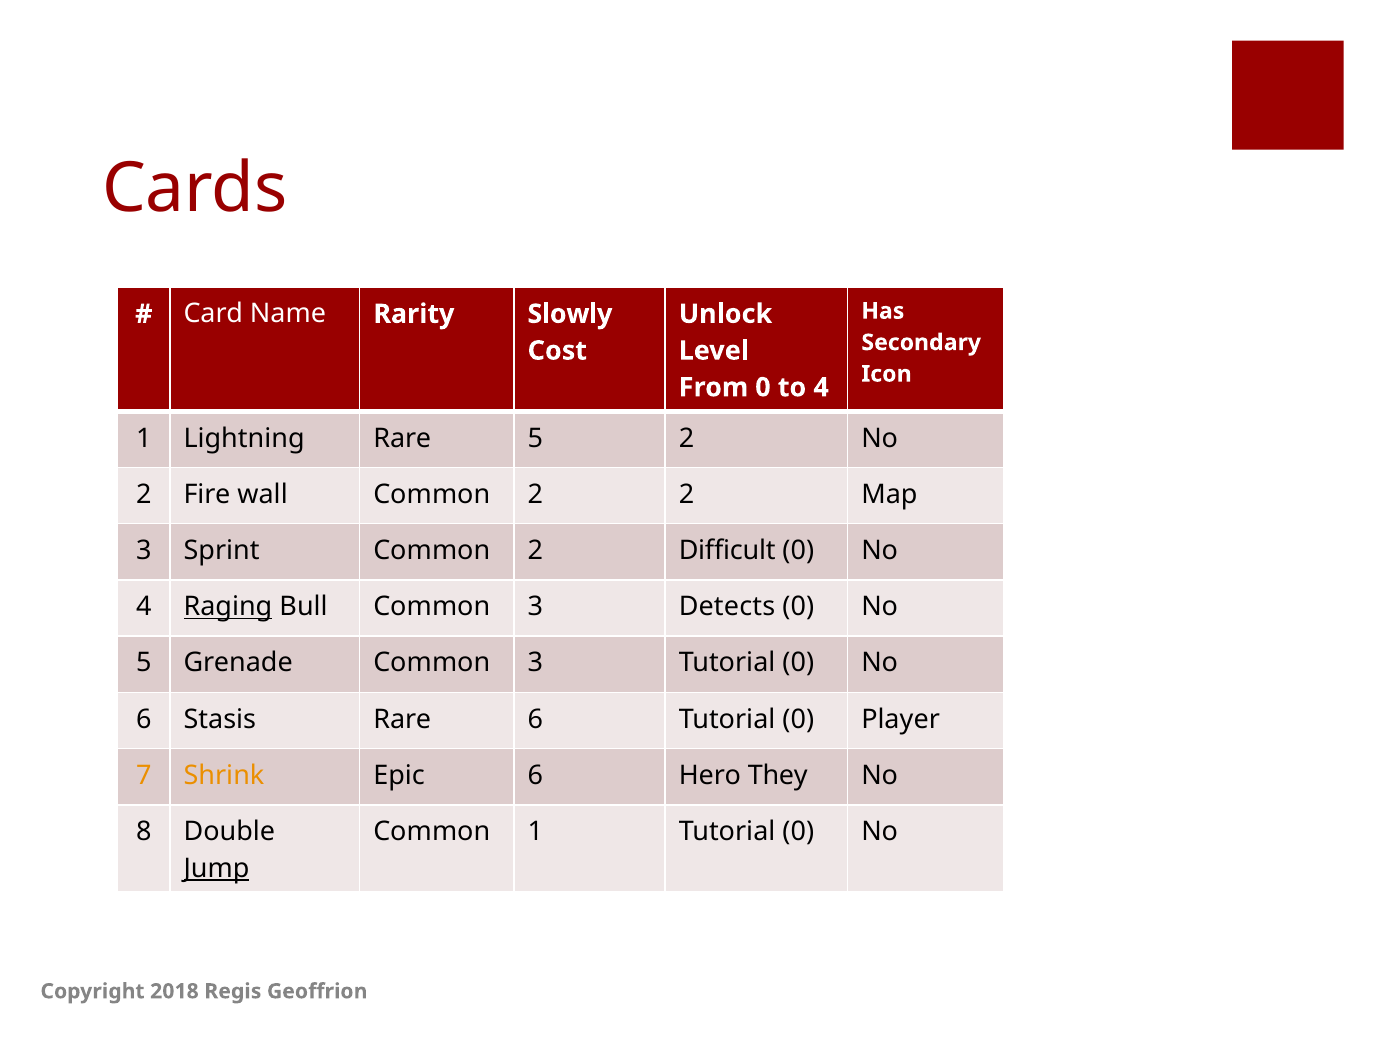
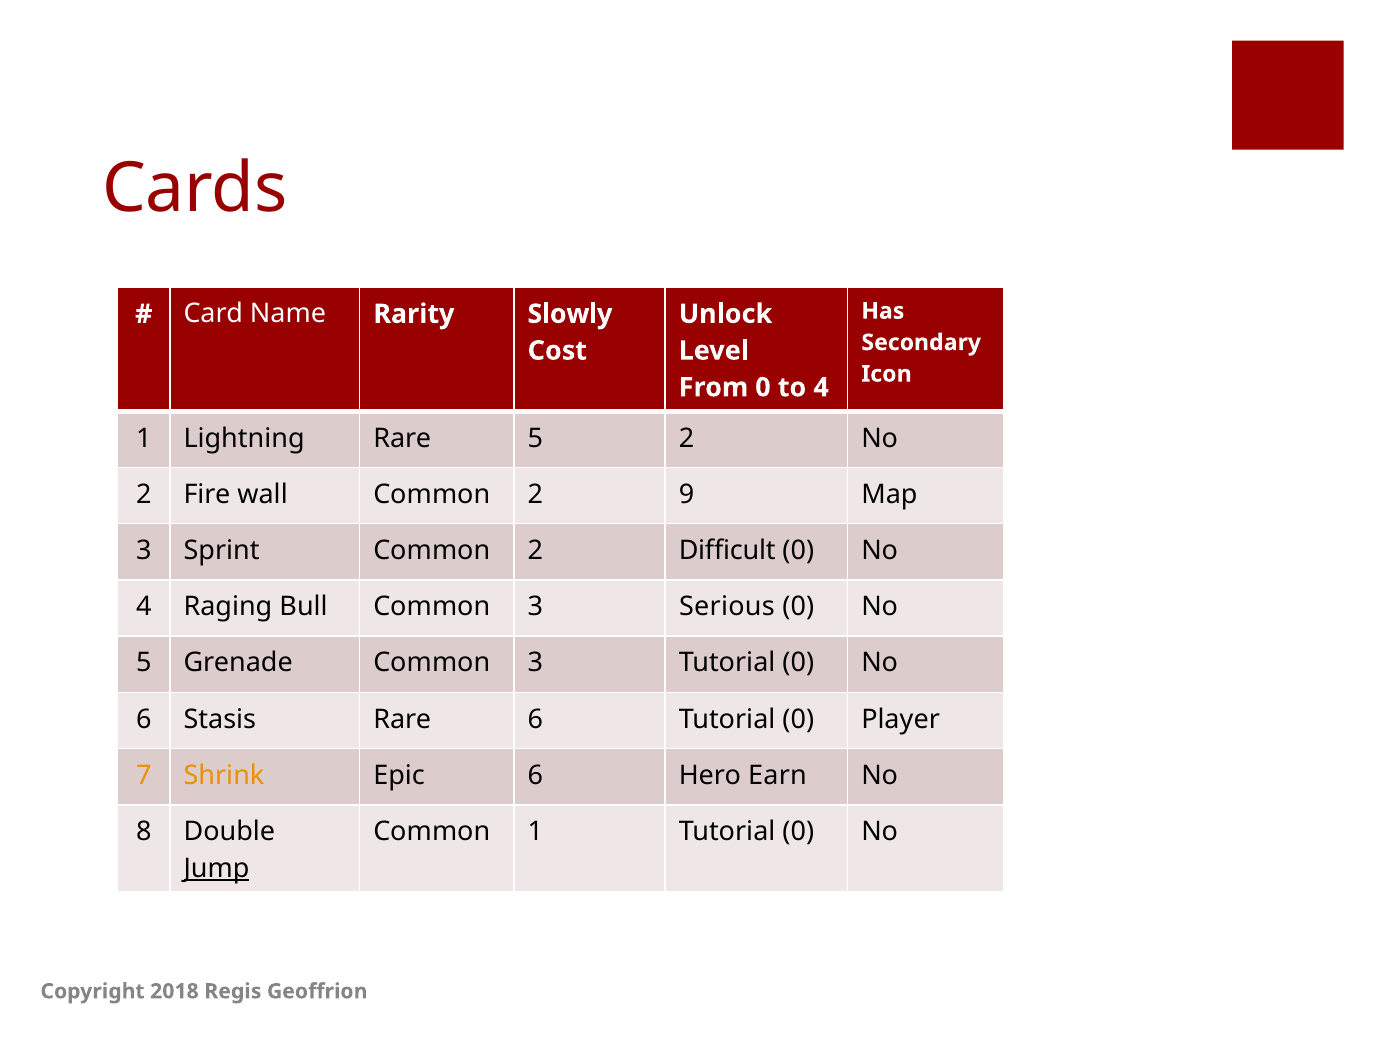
2 2: 2 -> 9
Raging underline: present -> none
Detects: Detects -> Serious
They: They -> Earn
